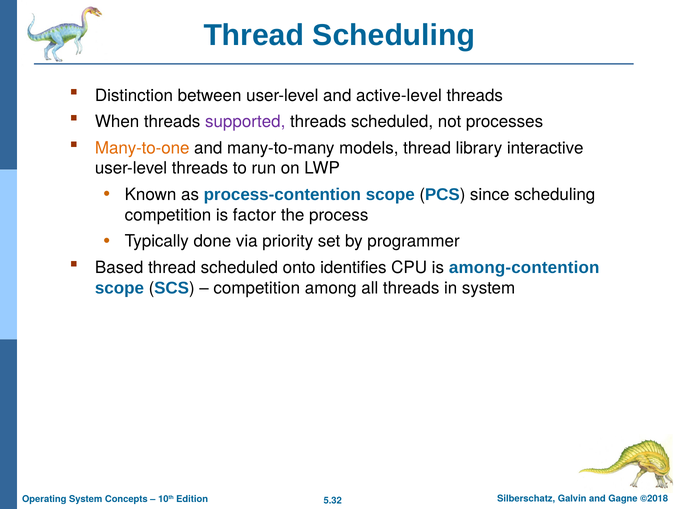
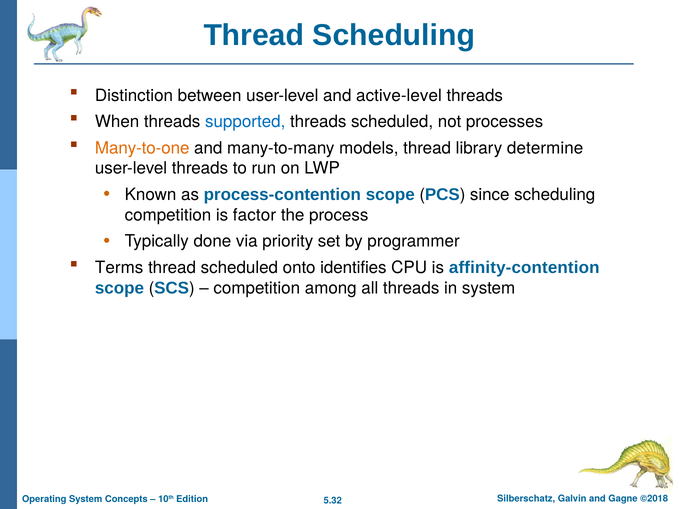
supported colour: purple -> blue
interactive: interactive -> determine
Based: Based -> Terms
among-contention: among-contention -> affinity-contention
